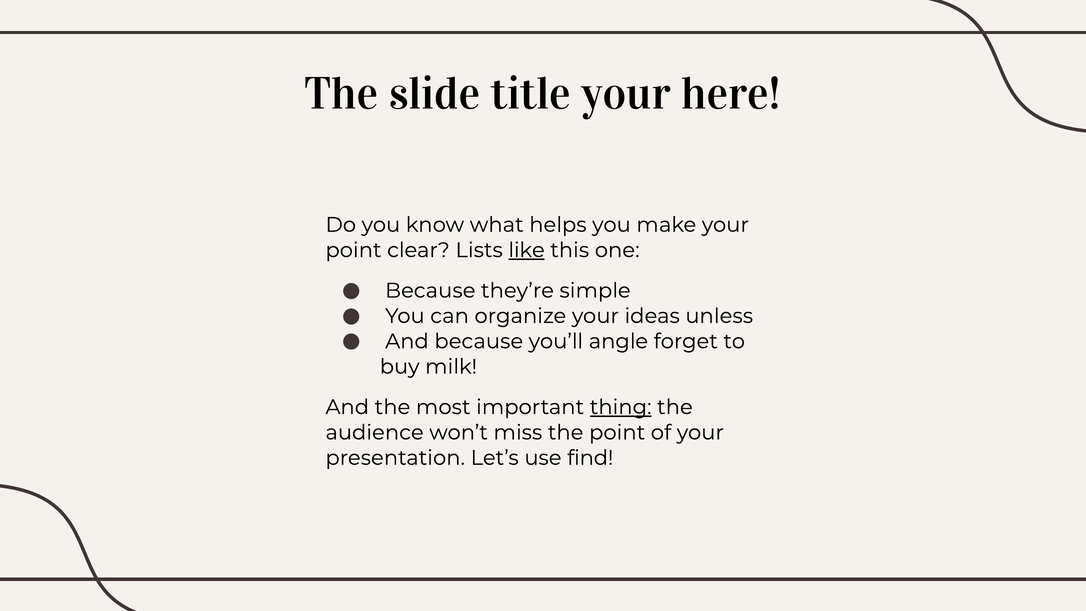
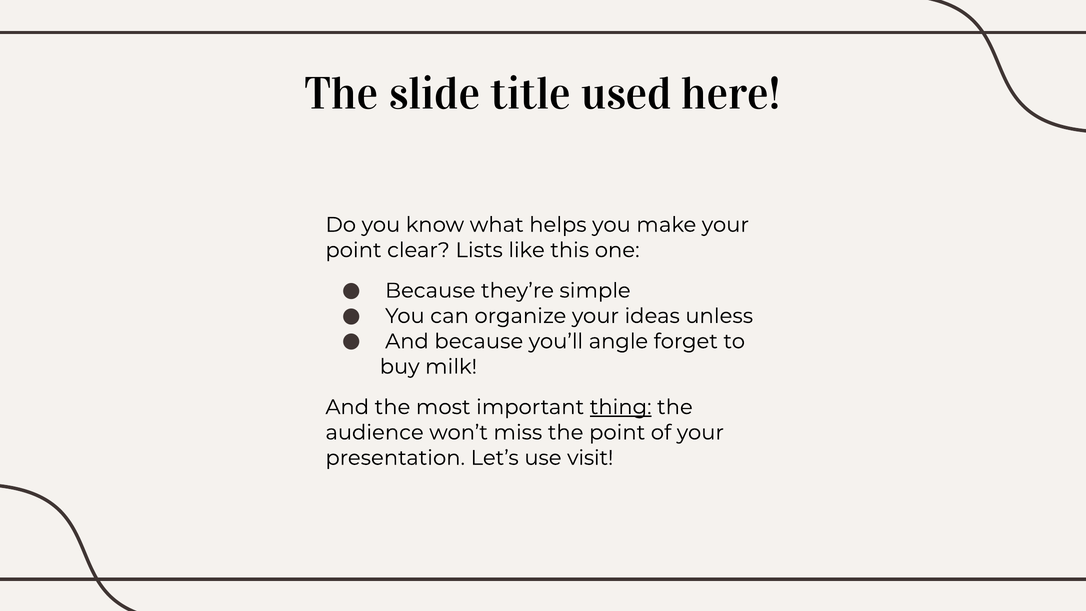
title your: your -> used
like underline: present -> none
find: find -> visit
